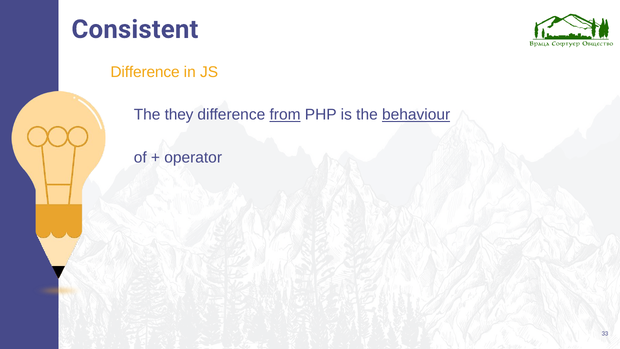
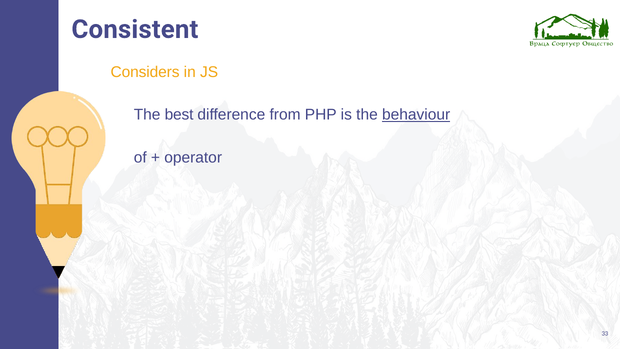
Difference at (145, 72): Difference -> Considers
they: they -> best
from underline: present -> none
